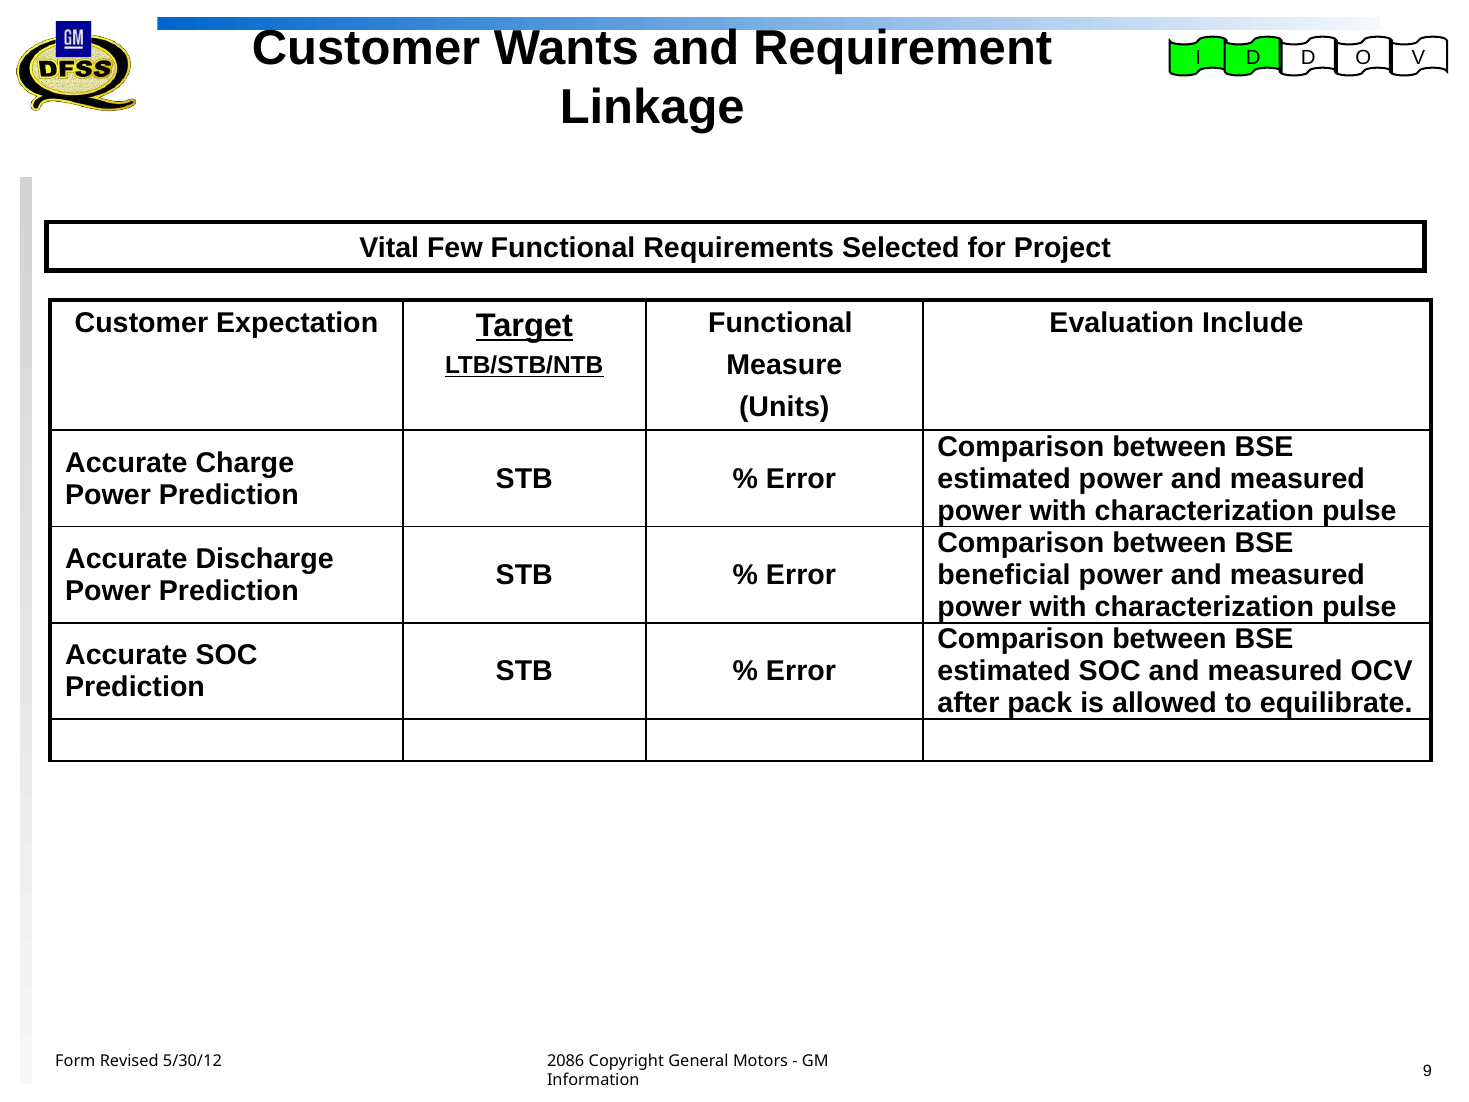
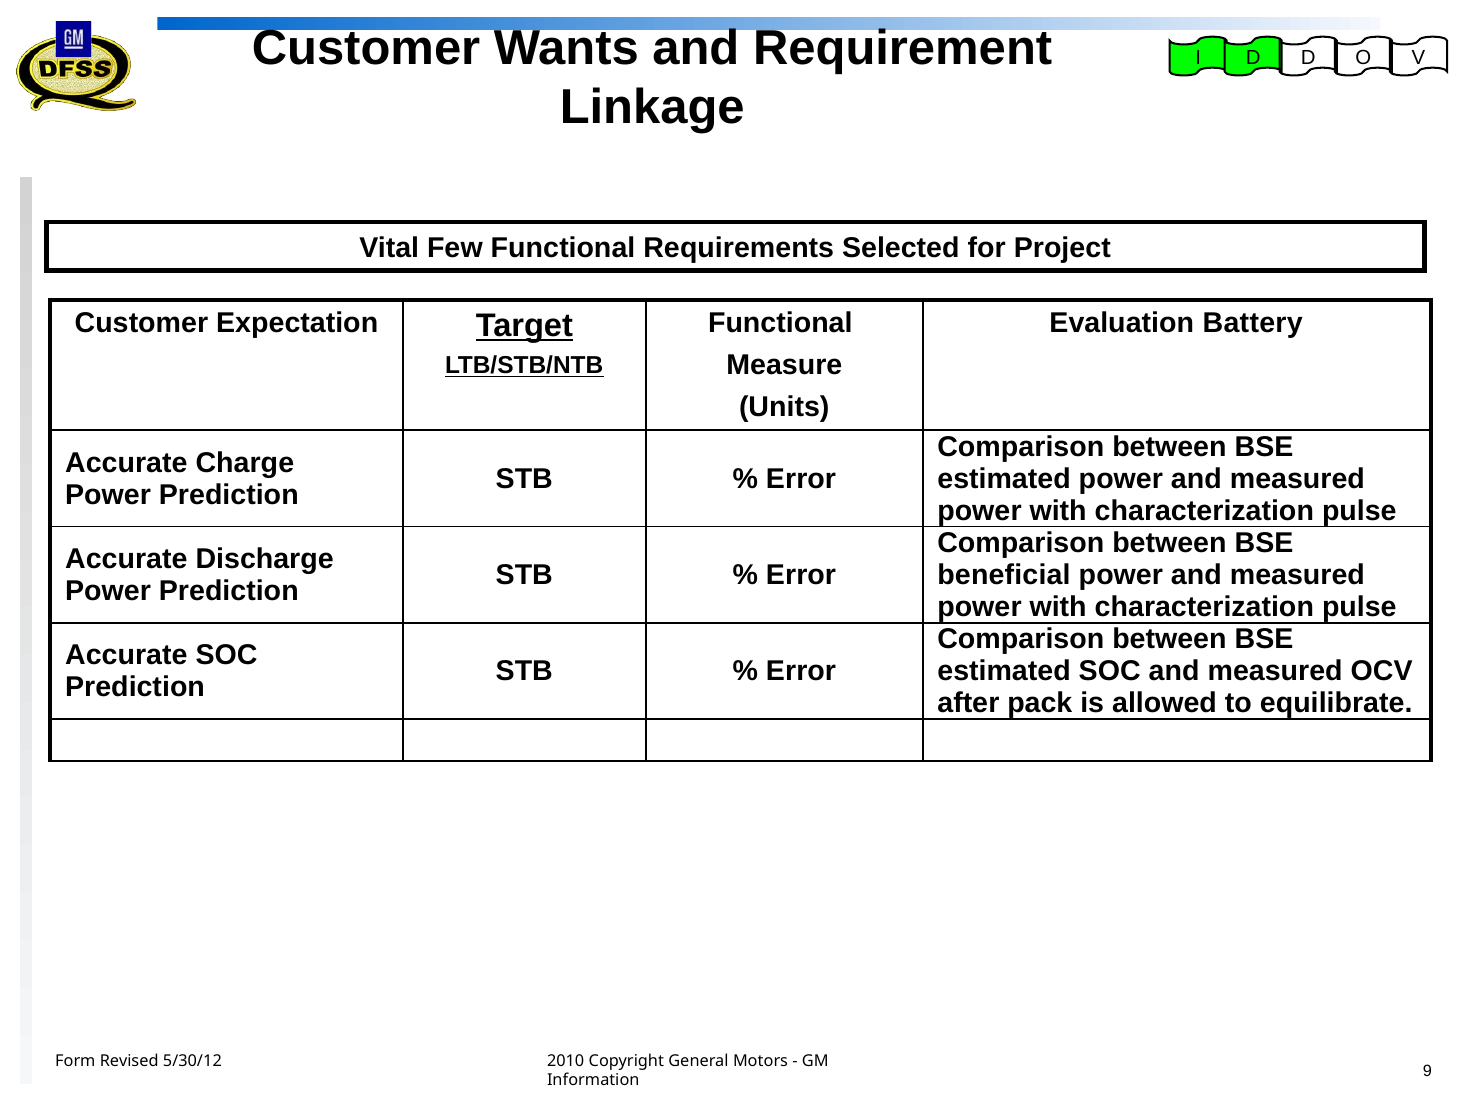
Include: Include -> Battery
2086: 2086 -> 2010
